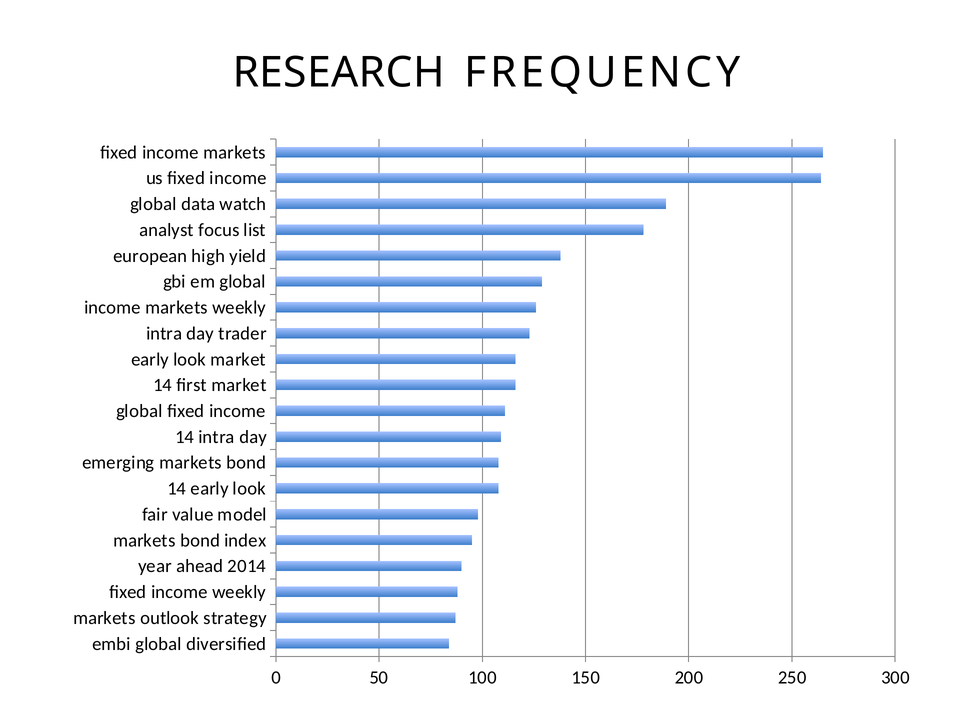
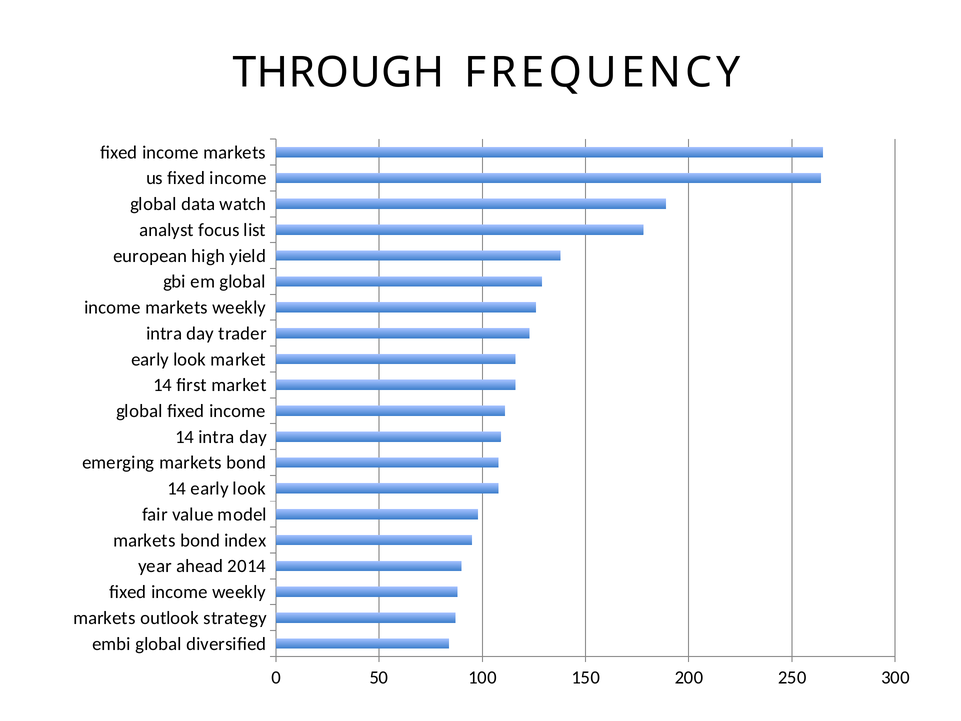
RESEARCH: RESEARCH -> THROUGH
